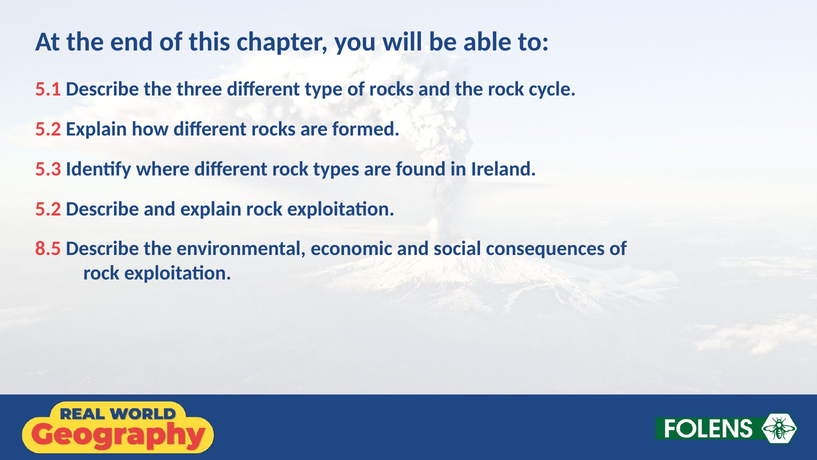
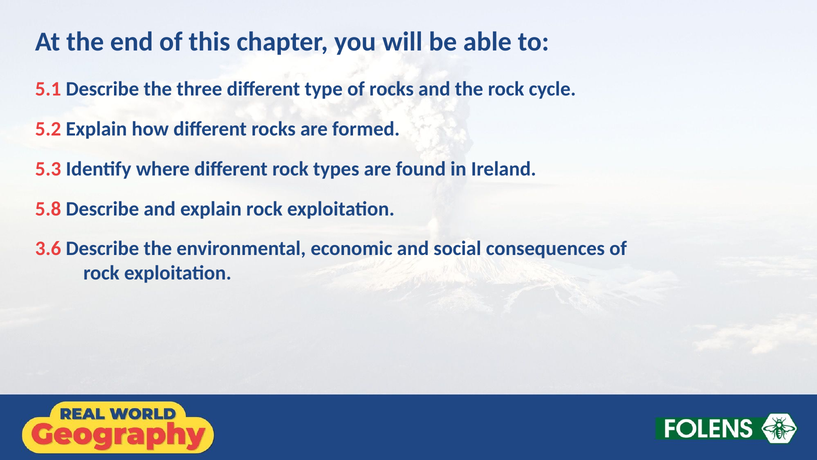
5.2 at (48, 209): 5.2 -> 5.8
8.5: 8.5 -> 3.6
